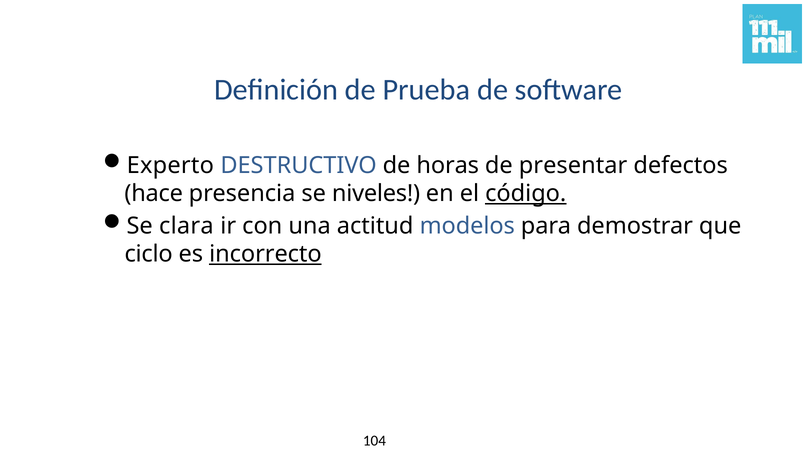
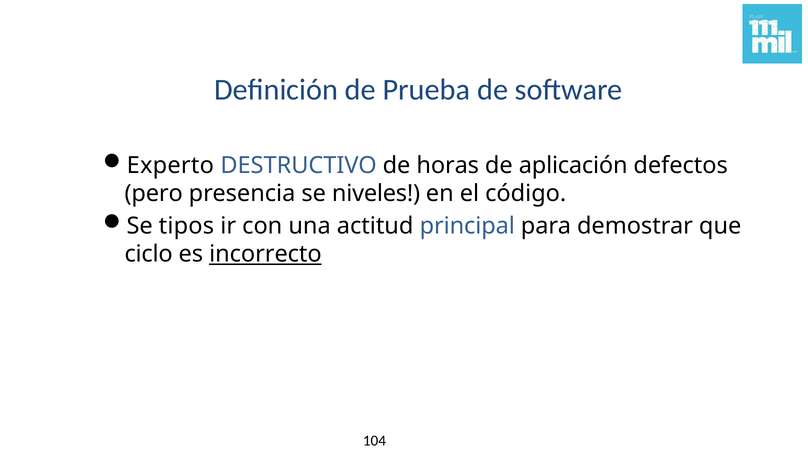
presentar: presentar -> aplicación
hace: hace -> pero
código underline: present -> none
clara: clara -> tipos
modelos: modelos -> principal
